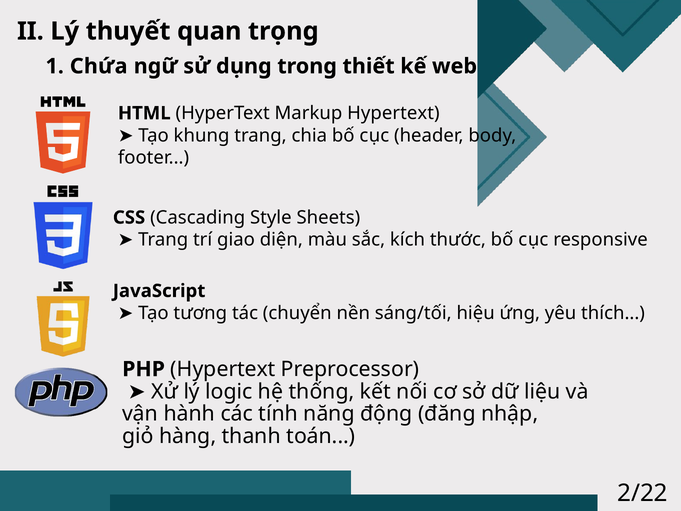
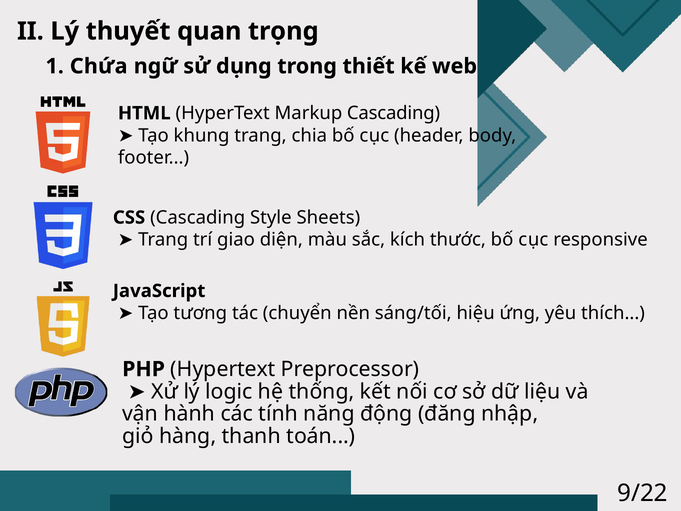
Markup Hypertext: Hypertext -> Cascading
2/22: 2/22 -> 9/22
